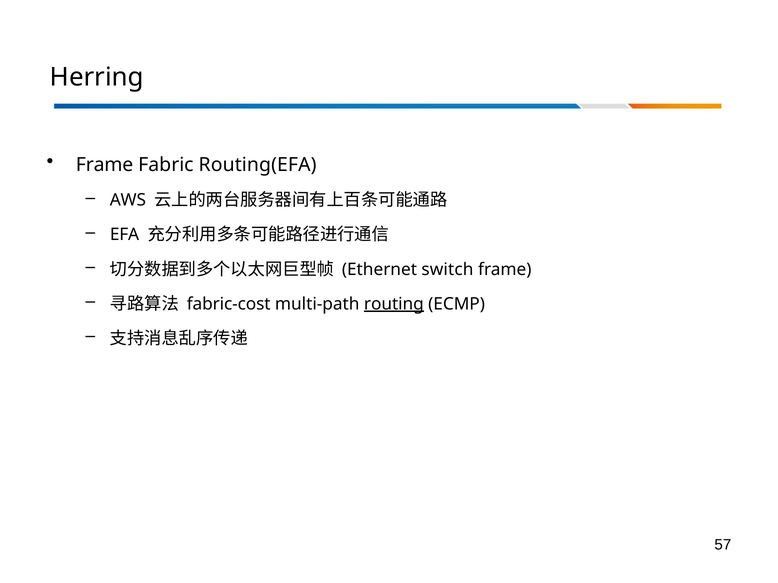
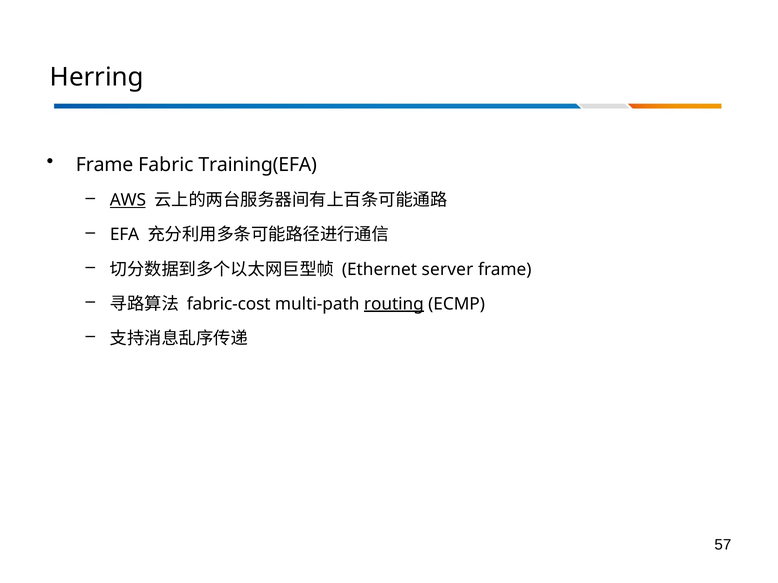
Routing(EFA: Routing(EFA -> Training(EFA
AWS underline: none -> present
switch: switch -> server
